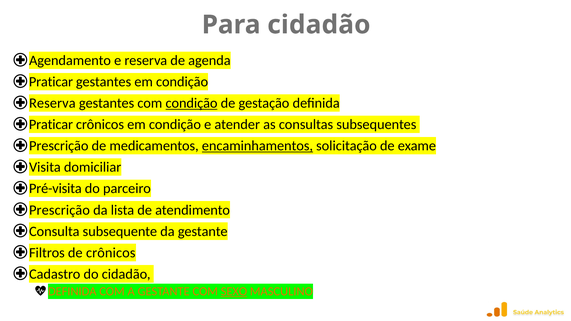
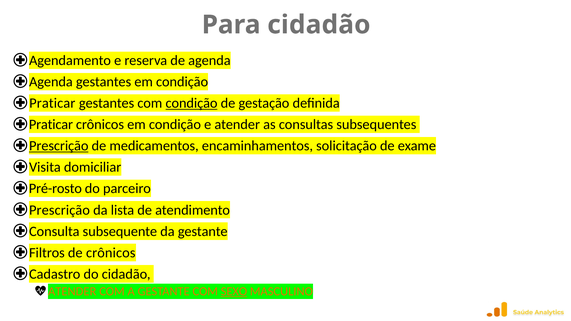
Praticar at (51, 82): Praticar -> Agenda
Reserva at (52, 103): Reserva -> Praticar
Prescrição at (59, 146) underline: none -> present
encaminhamentos underline: present -> none
Pré-visita: Pré-visita -> Pré-rosto
DEFINIDA at (72, 292): DEFINIDA -> ATENDER
